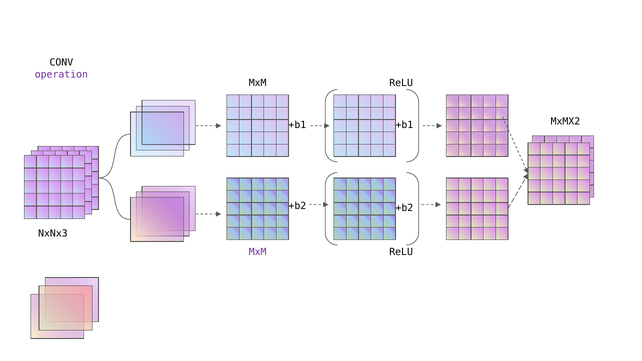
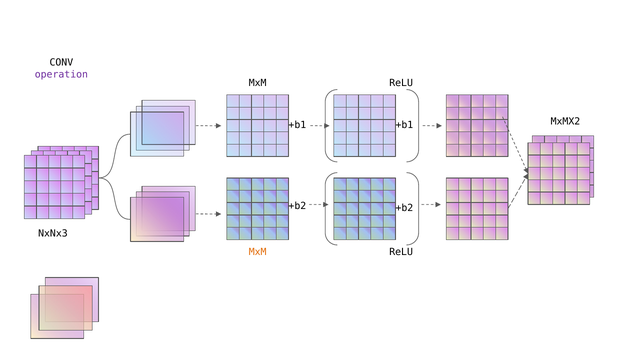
MxM at (258, 252) colour: purple -> orange
